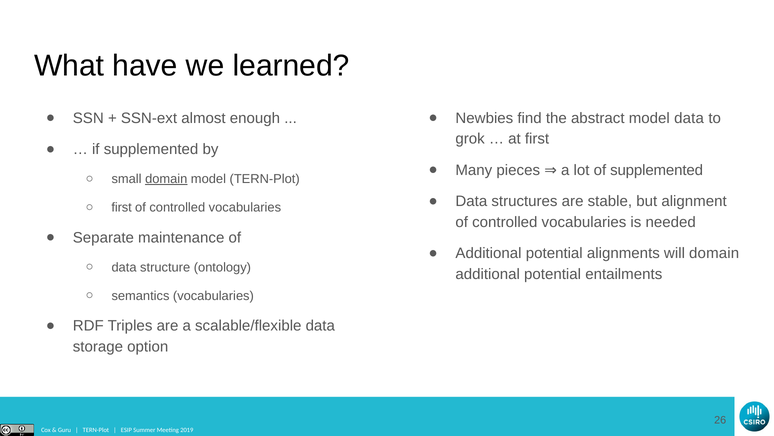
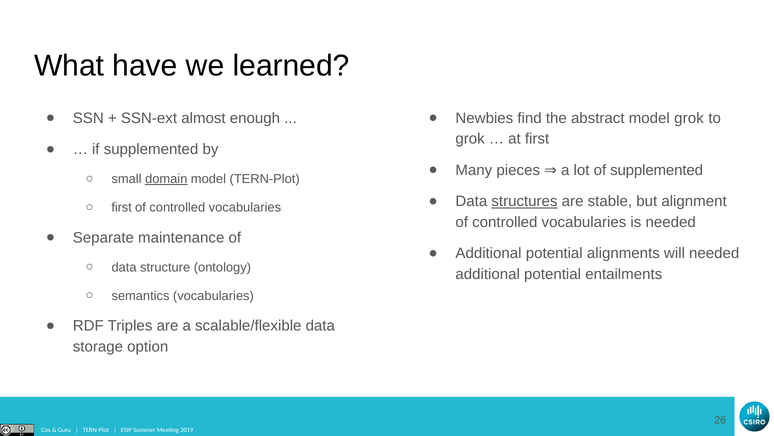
model data: data -> grok
structures underline: none -> present
will domain: domain -> needed
